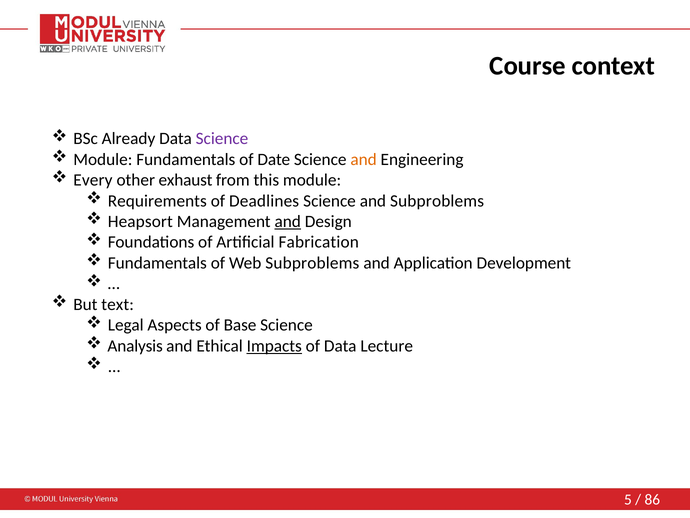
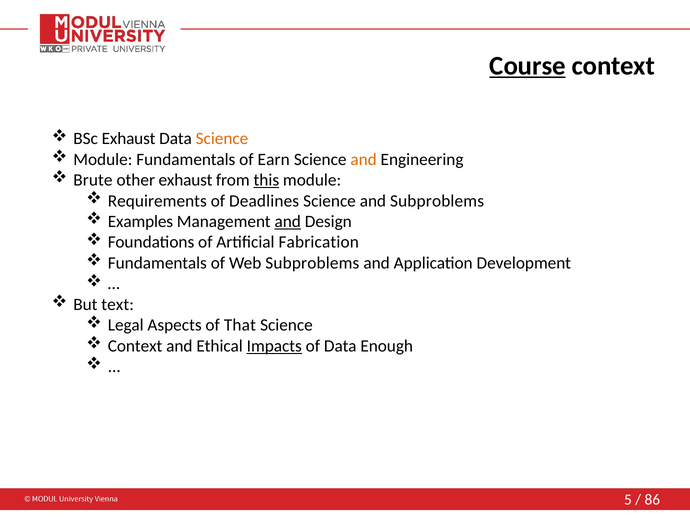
Course underline: none -> present
BSc Already: Already -> Exhaust
Science at (222, 139) colour: purple -> orange
Date: Date -> Earn
Every: Every -> Brute
this underline: none -> present
Heapsort: Heapsort -> Examples
Base: Base -> That
Analysis at (135, 346): Analysis -> Context
Lecture: Lecture -> Enough
